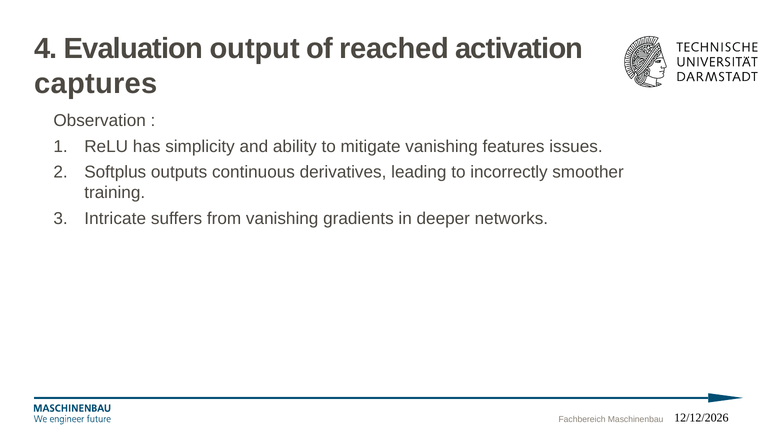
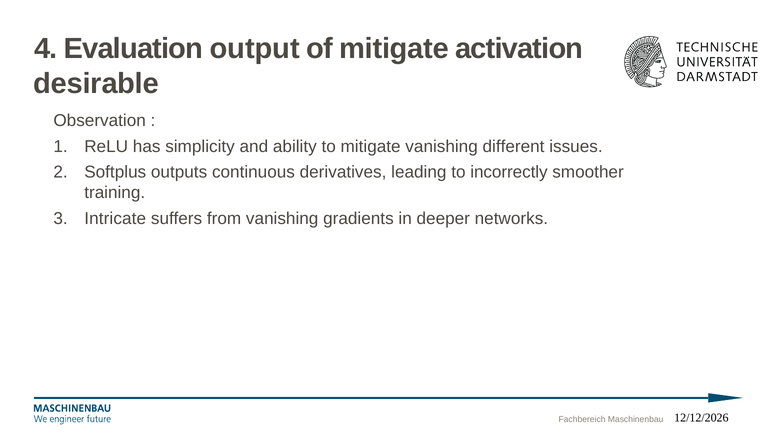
of reached: reached -> mitigate
captures: captures -> desirable
features: features -> different
